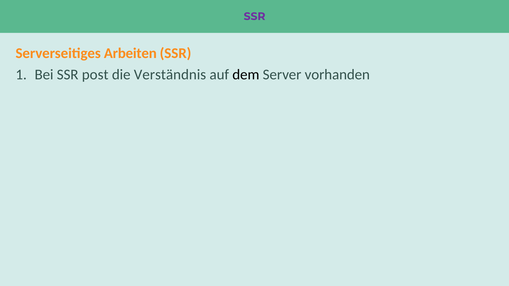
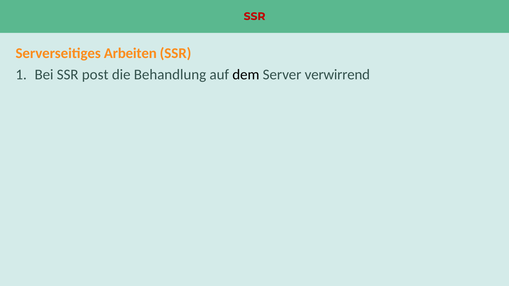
SSR at (255, 16) colour: purple -> red
Verständnis: Verständnis -> Behandlung
vorhanden: vorhanden -> verwirrend
